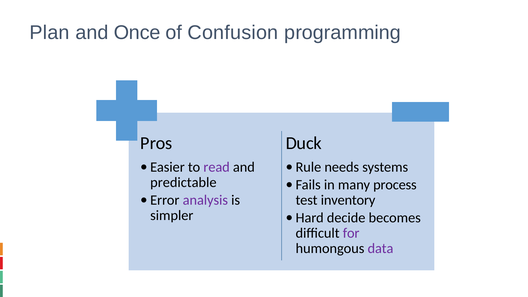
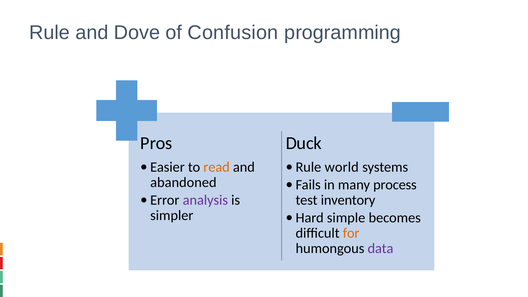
Plan at (49, 33): Plan -> Rule
Once: Once -> Dove
read colour: purple -> orange
needs: needs -> world
predictable: predictable -> abandoned
decide: decide -> simple
for colour: purple -> orange
